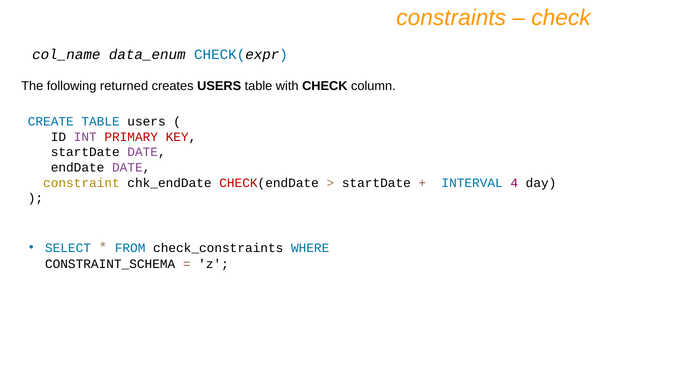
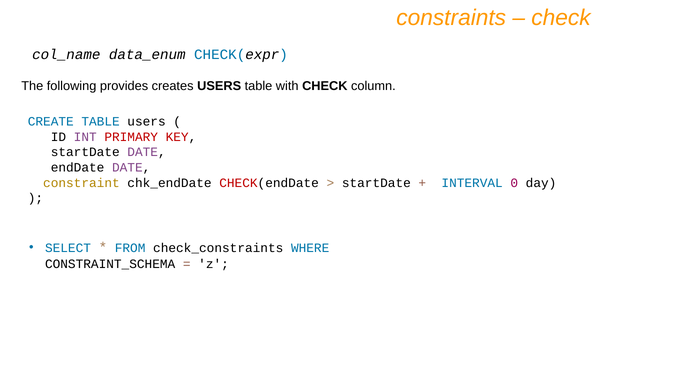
returned: returned -> provides
4: 4 -> 0
